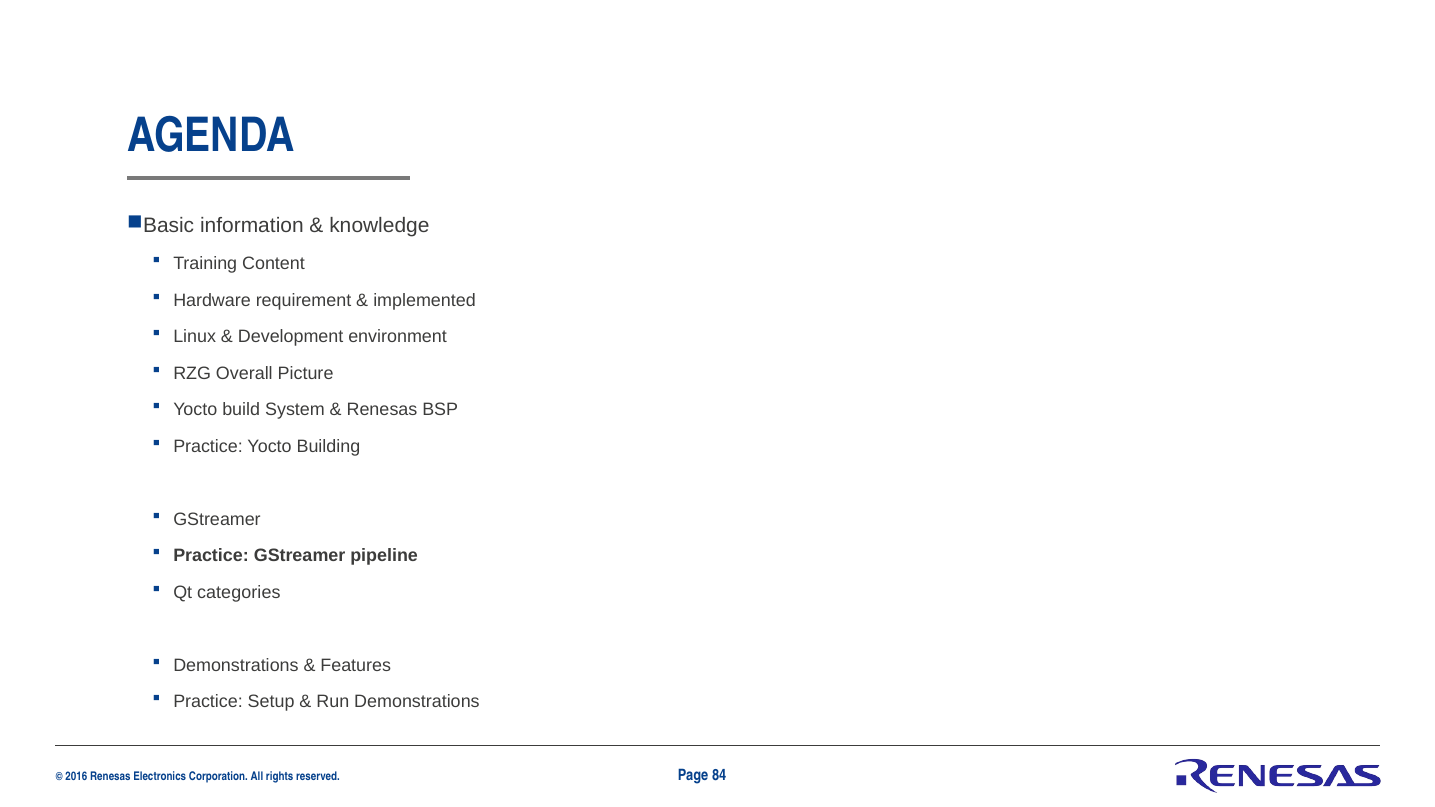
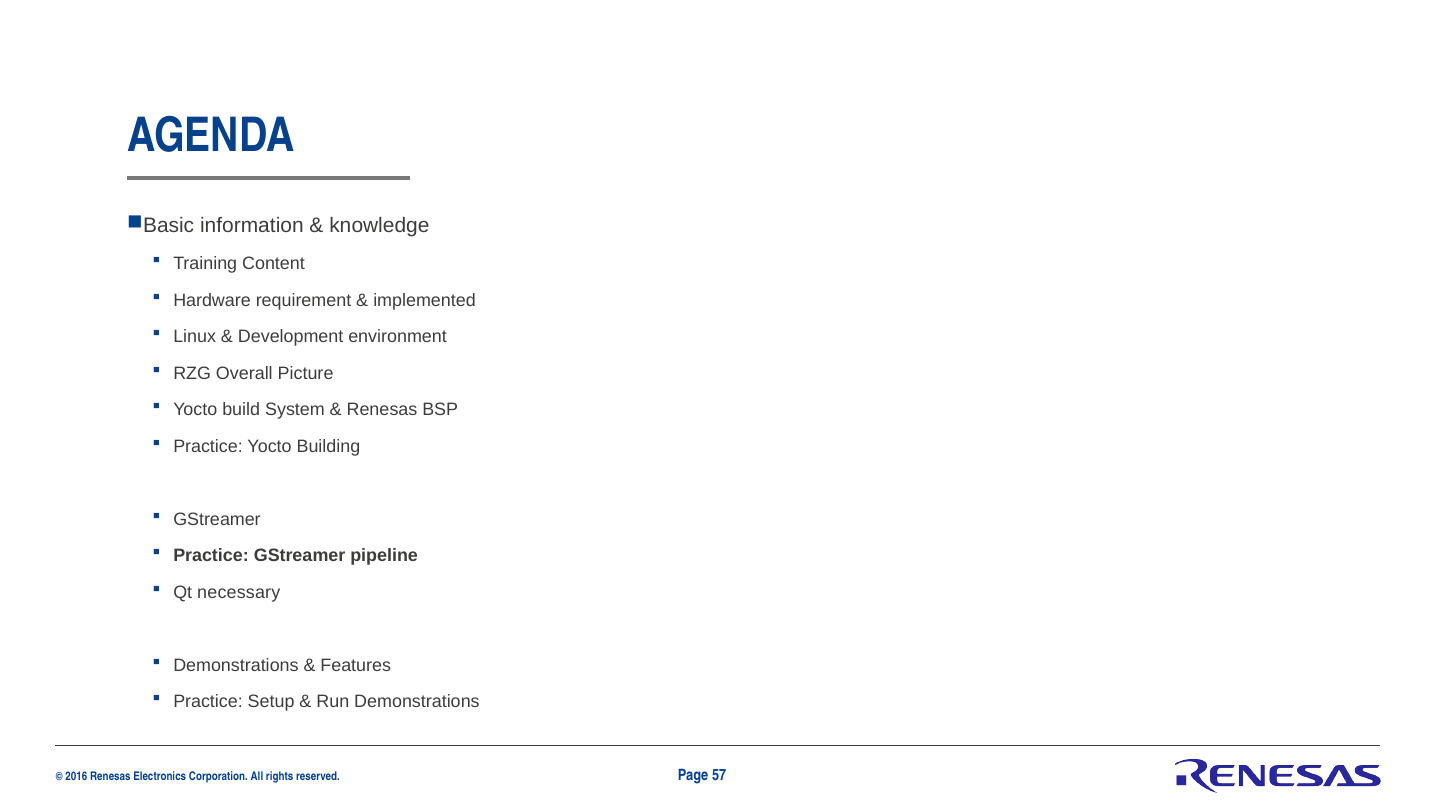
categories: categories -> necessary
84: 84 -> 57
